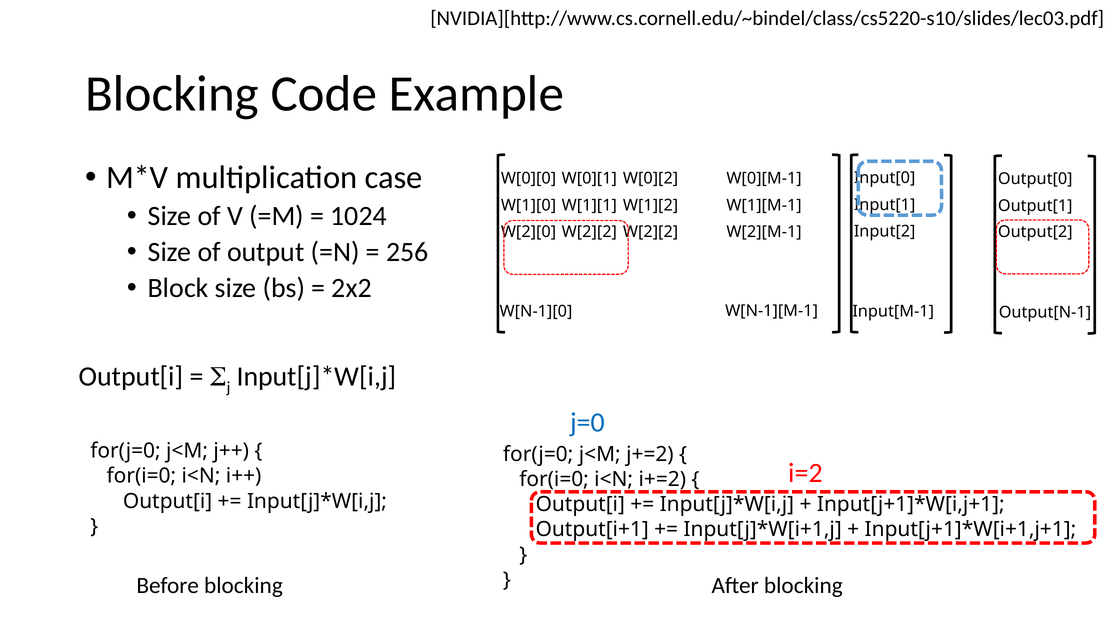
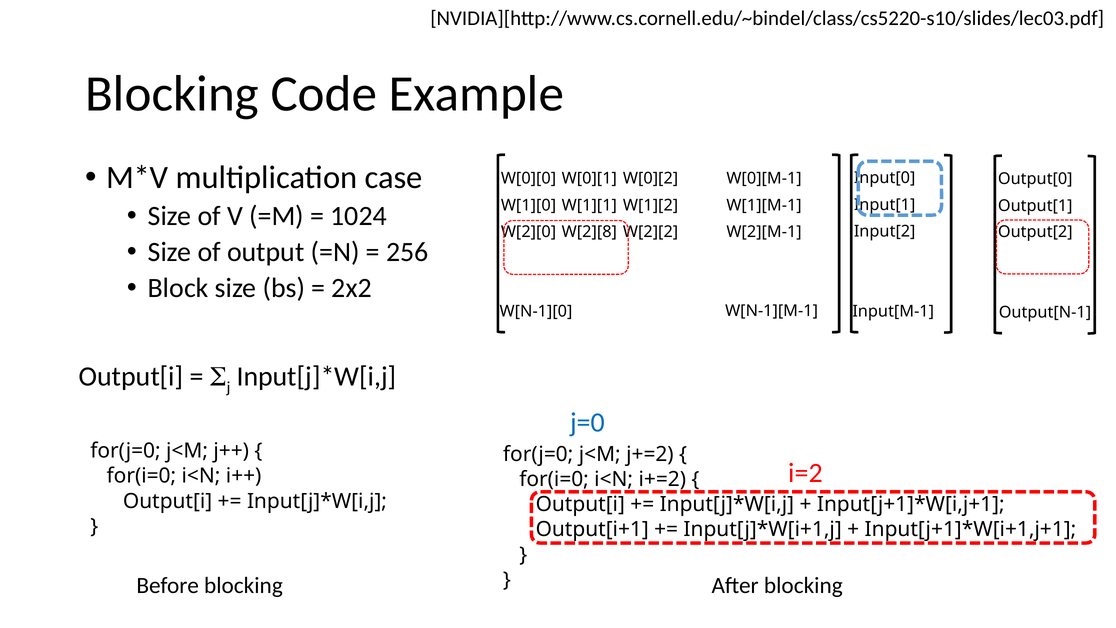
W[2][0 W[2][2: W[2][2 -> W[2][8
